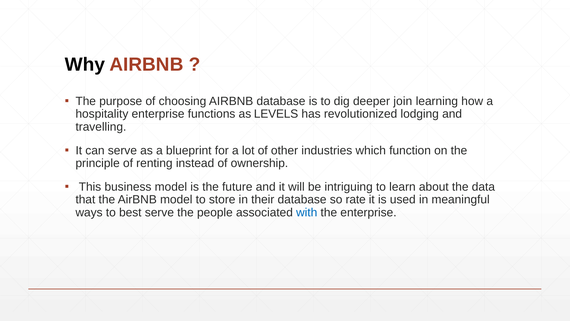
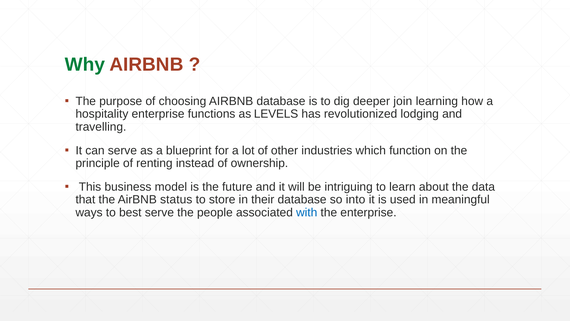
Why colour: black -> green
AirBNB model: model -> status
rate: rate -> into
